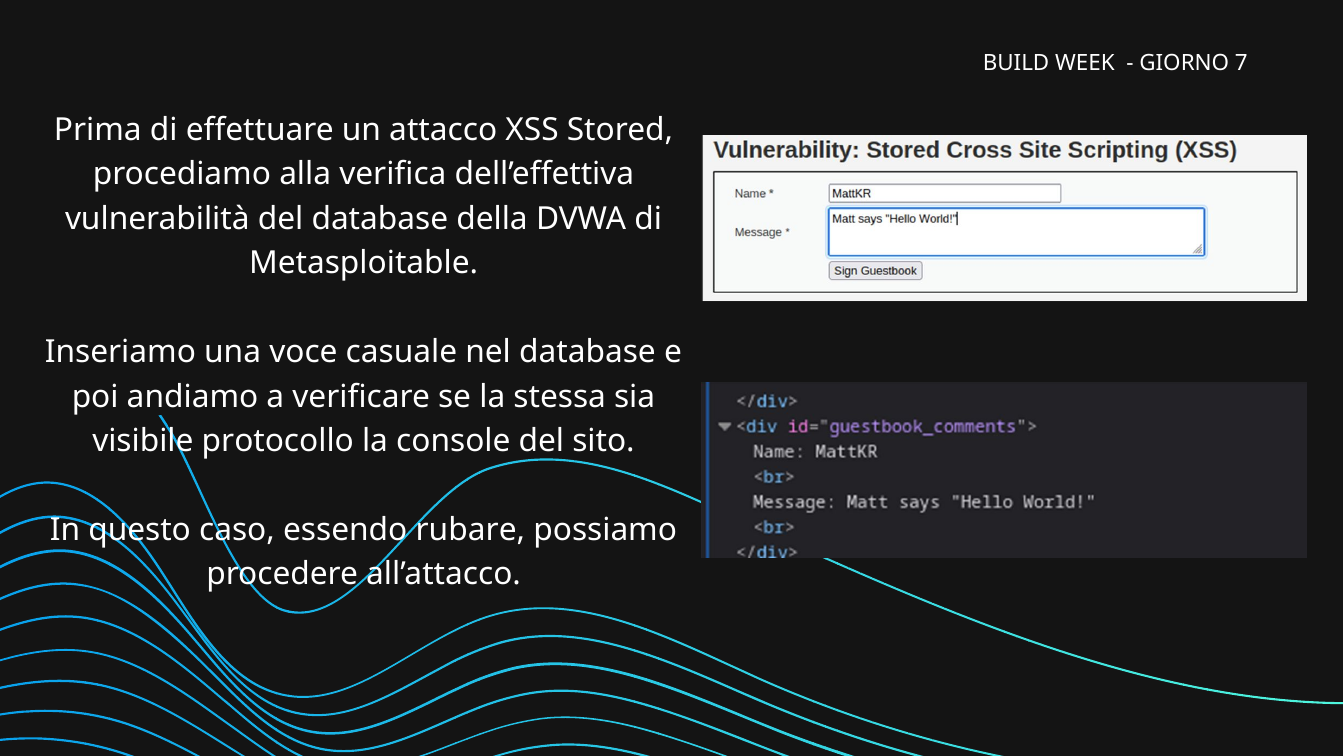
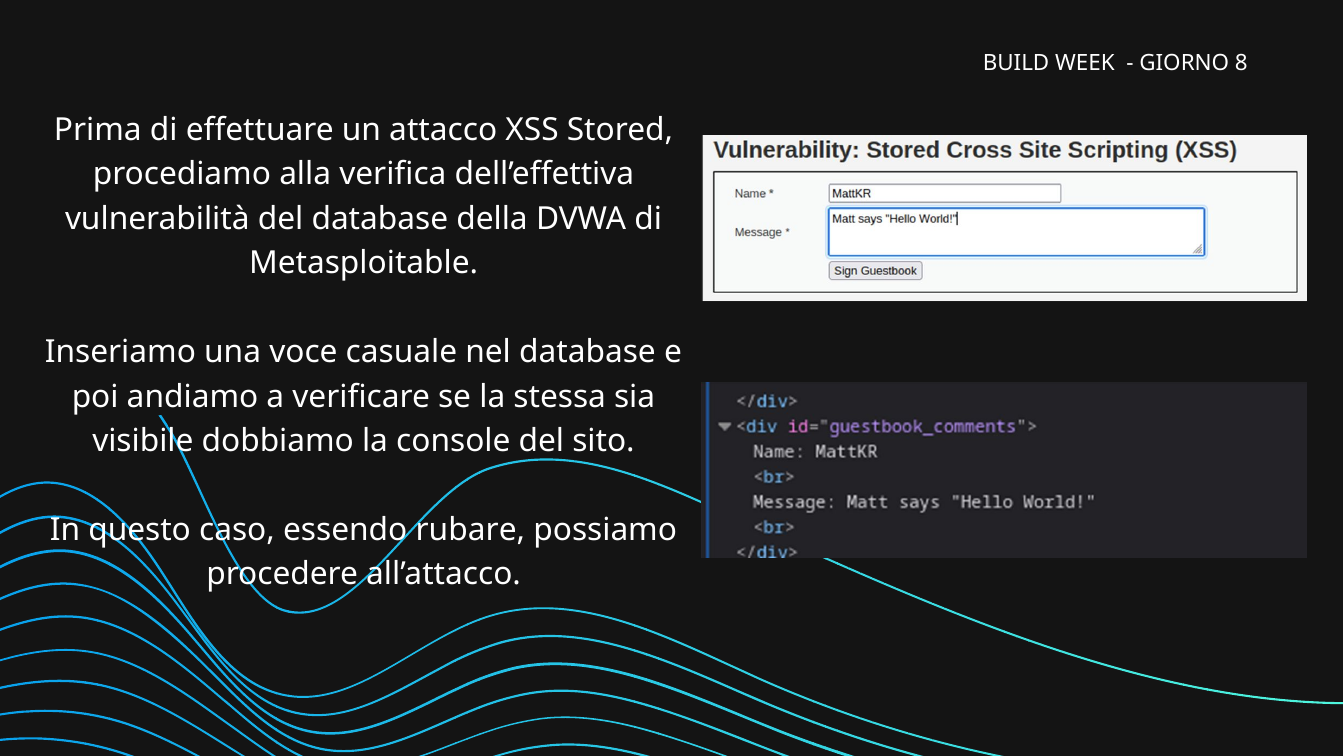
7: 7 -> 8
protocollo: protocollo -> dobbiamo
